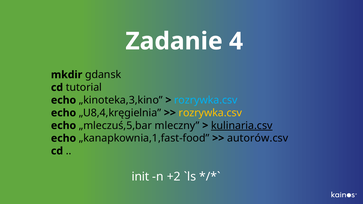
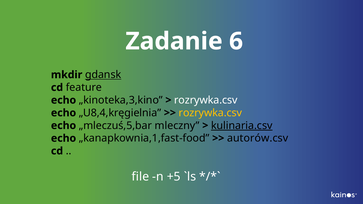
4: 4 -> 6
gdansk underline: none -> present
tutorial: tutorial -> feature
rozrywka.csv at (206, 100) colour: light blue -> white
init: init -> file
+2: +2 -> +5
